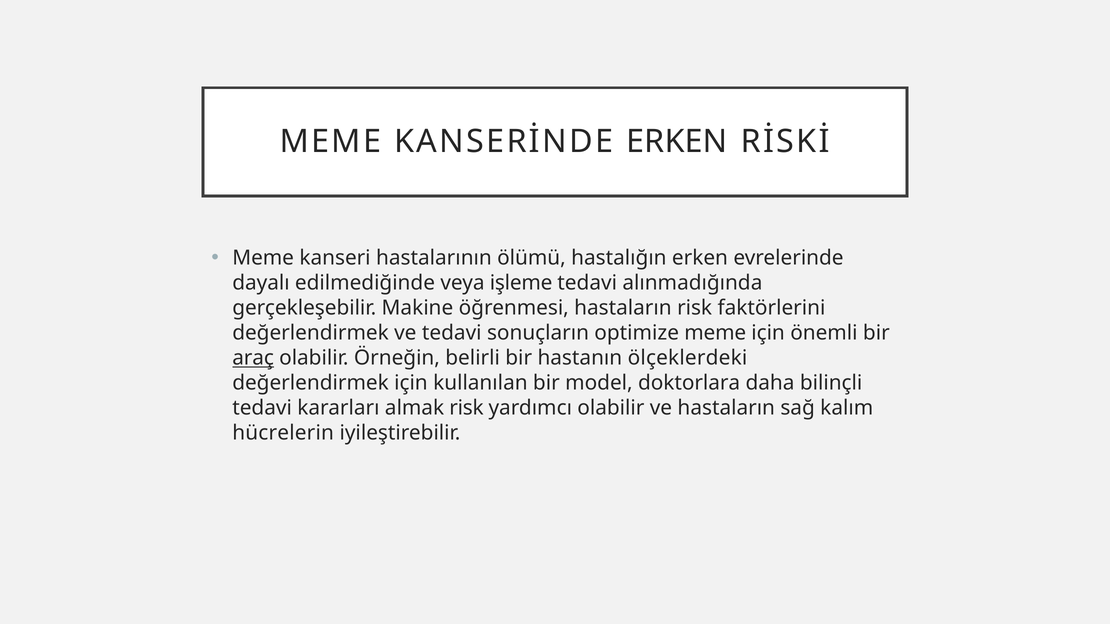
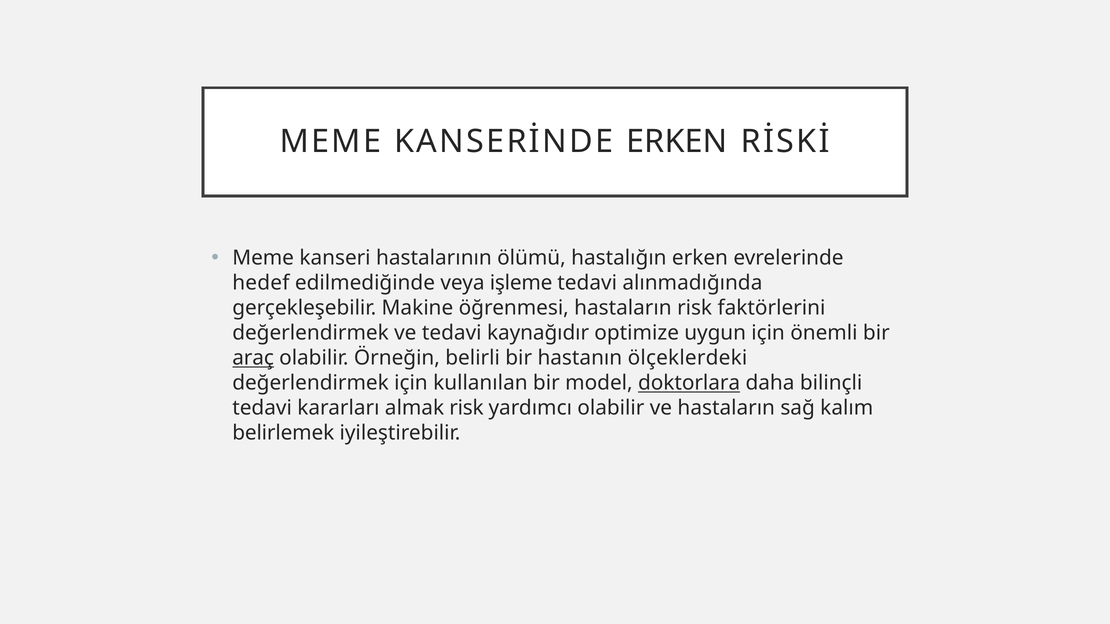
dayalı: dayalı -> hedef
sonuçların: sonuçların -> kaynağıdır
optimize meme: meme -> uygun
doktorlara underline: none -> present
hücrelerin: hücrelerin -> belirlemek
